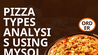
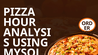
TYPES: TYPES -> HOUR
